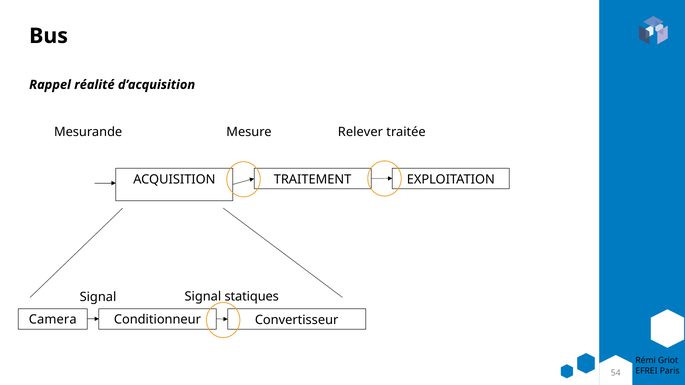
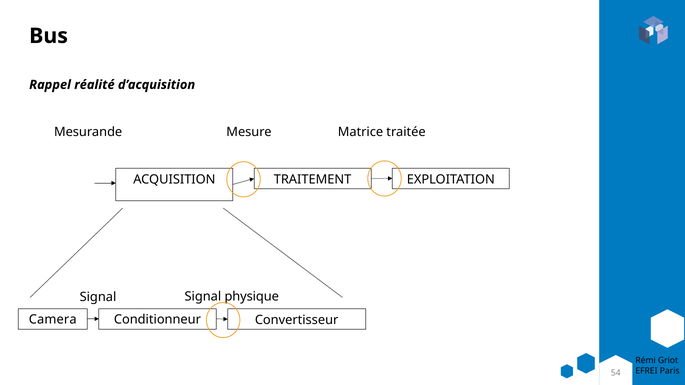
Relever: Relever -> Matrice
statiques: statiques -> physique
